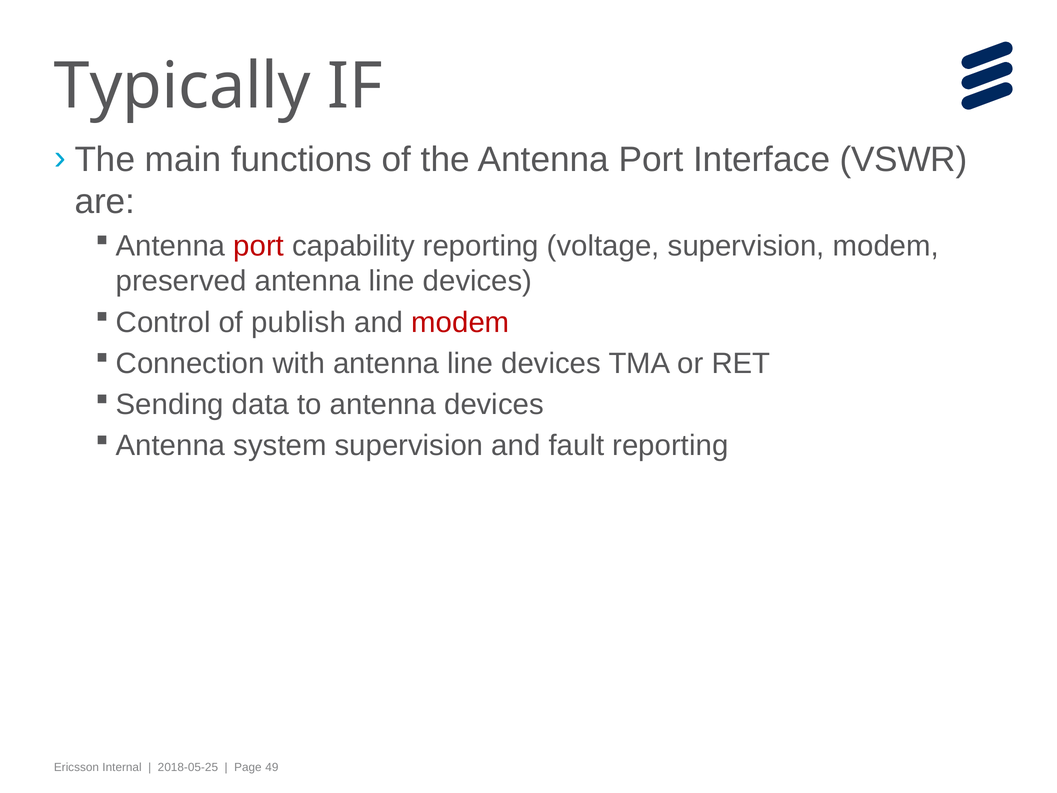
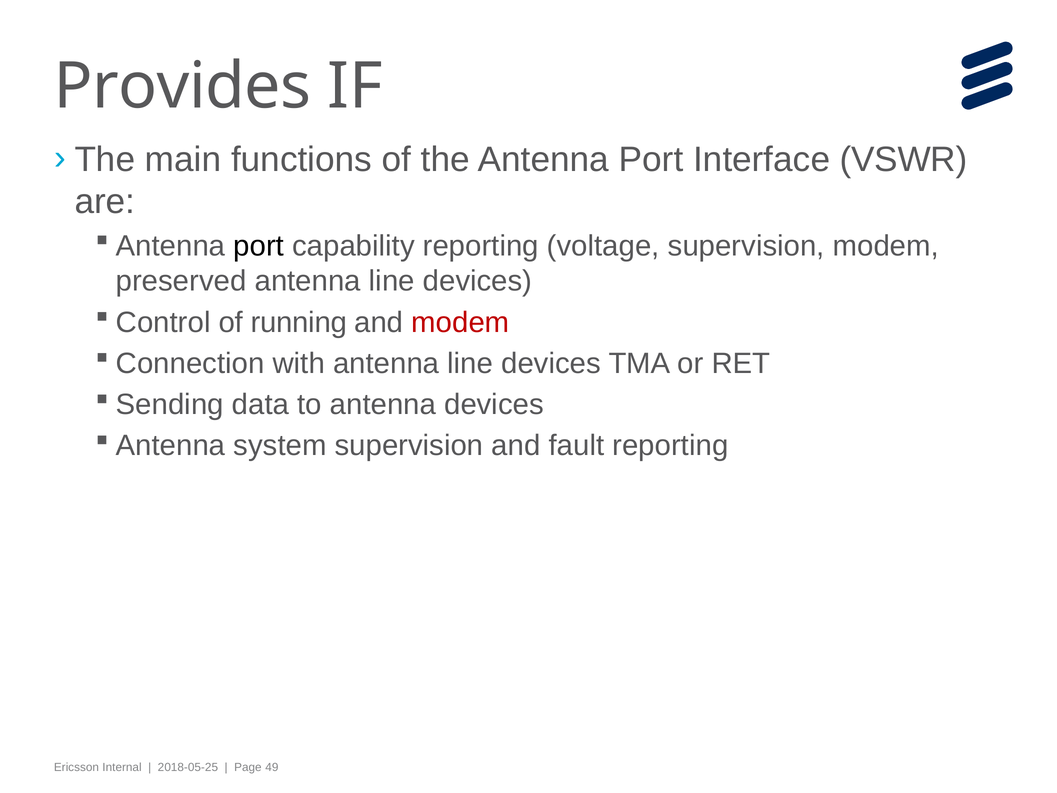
Typically: Typically -> Provides
port at (259, 246) colour: red -> black
publish: publish -> running
